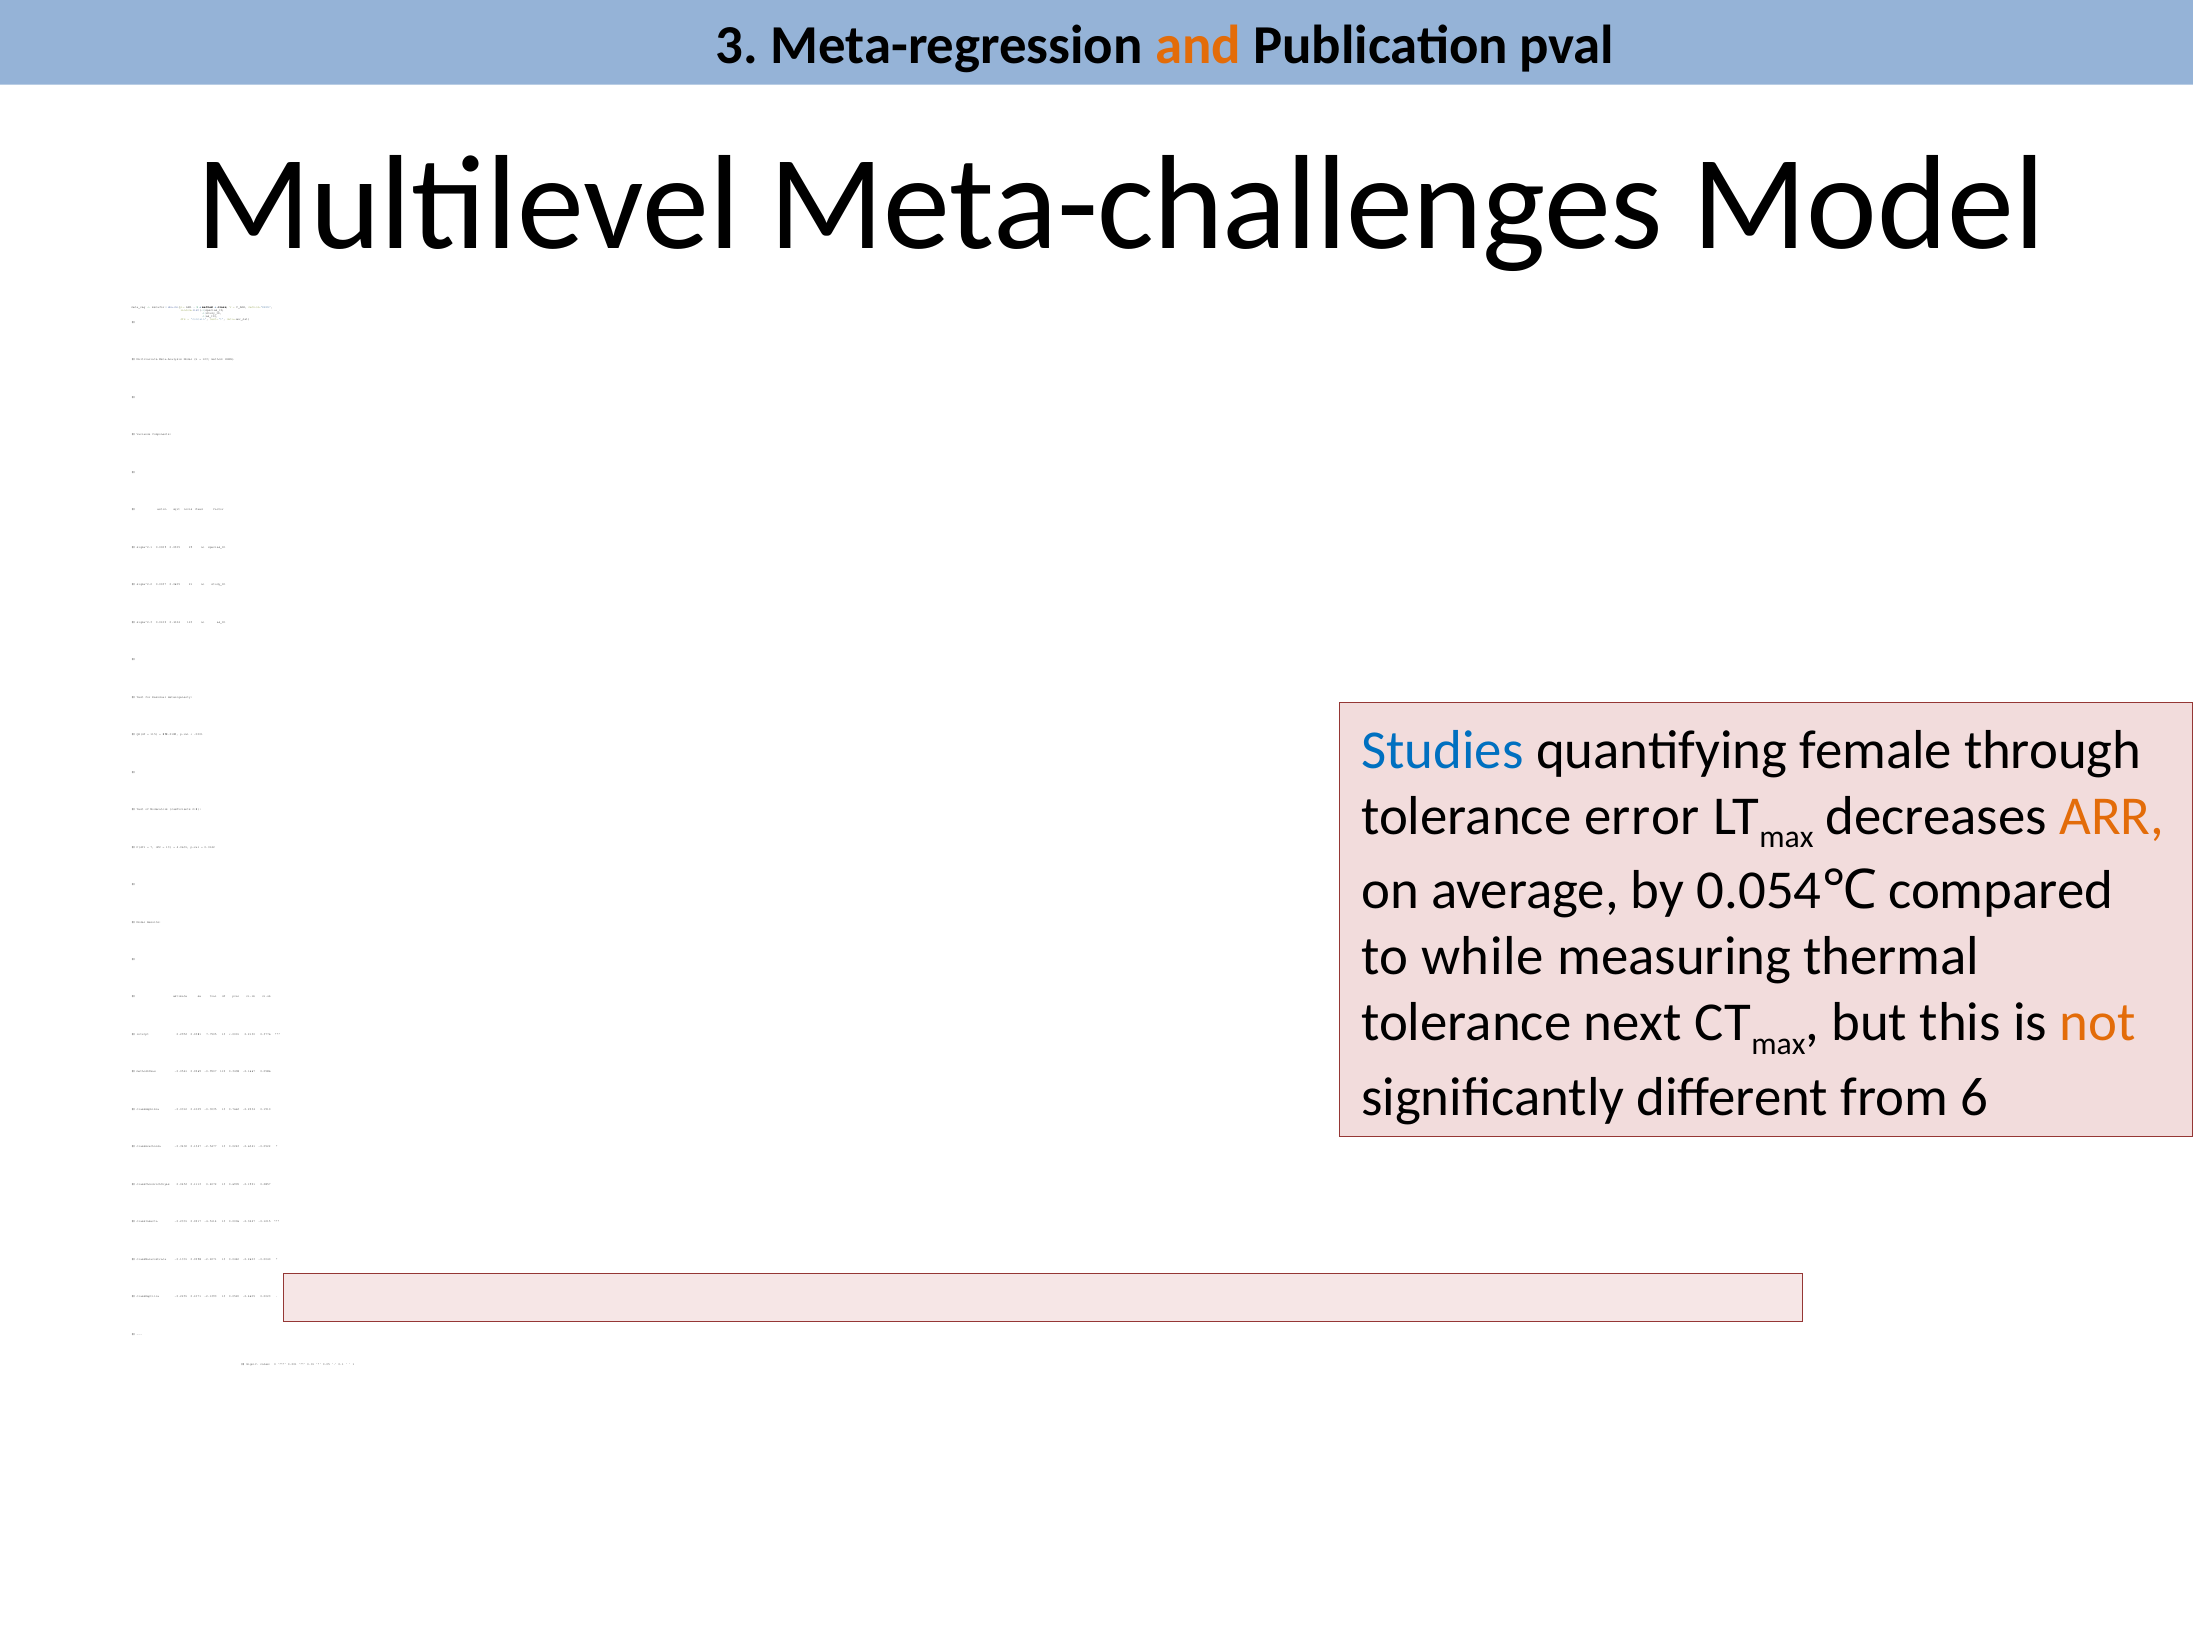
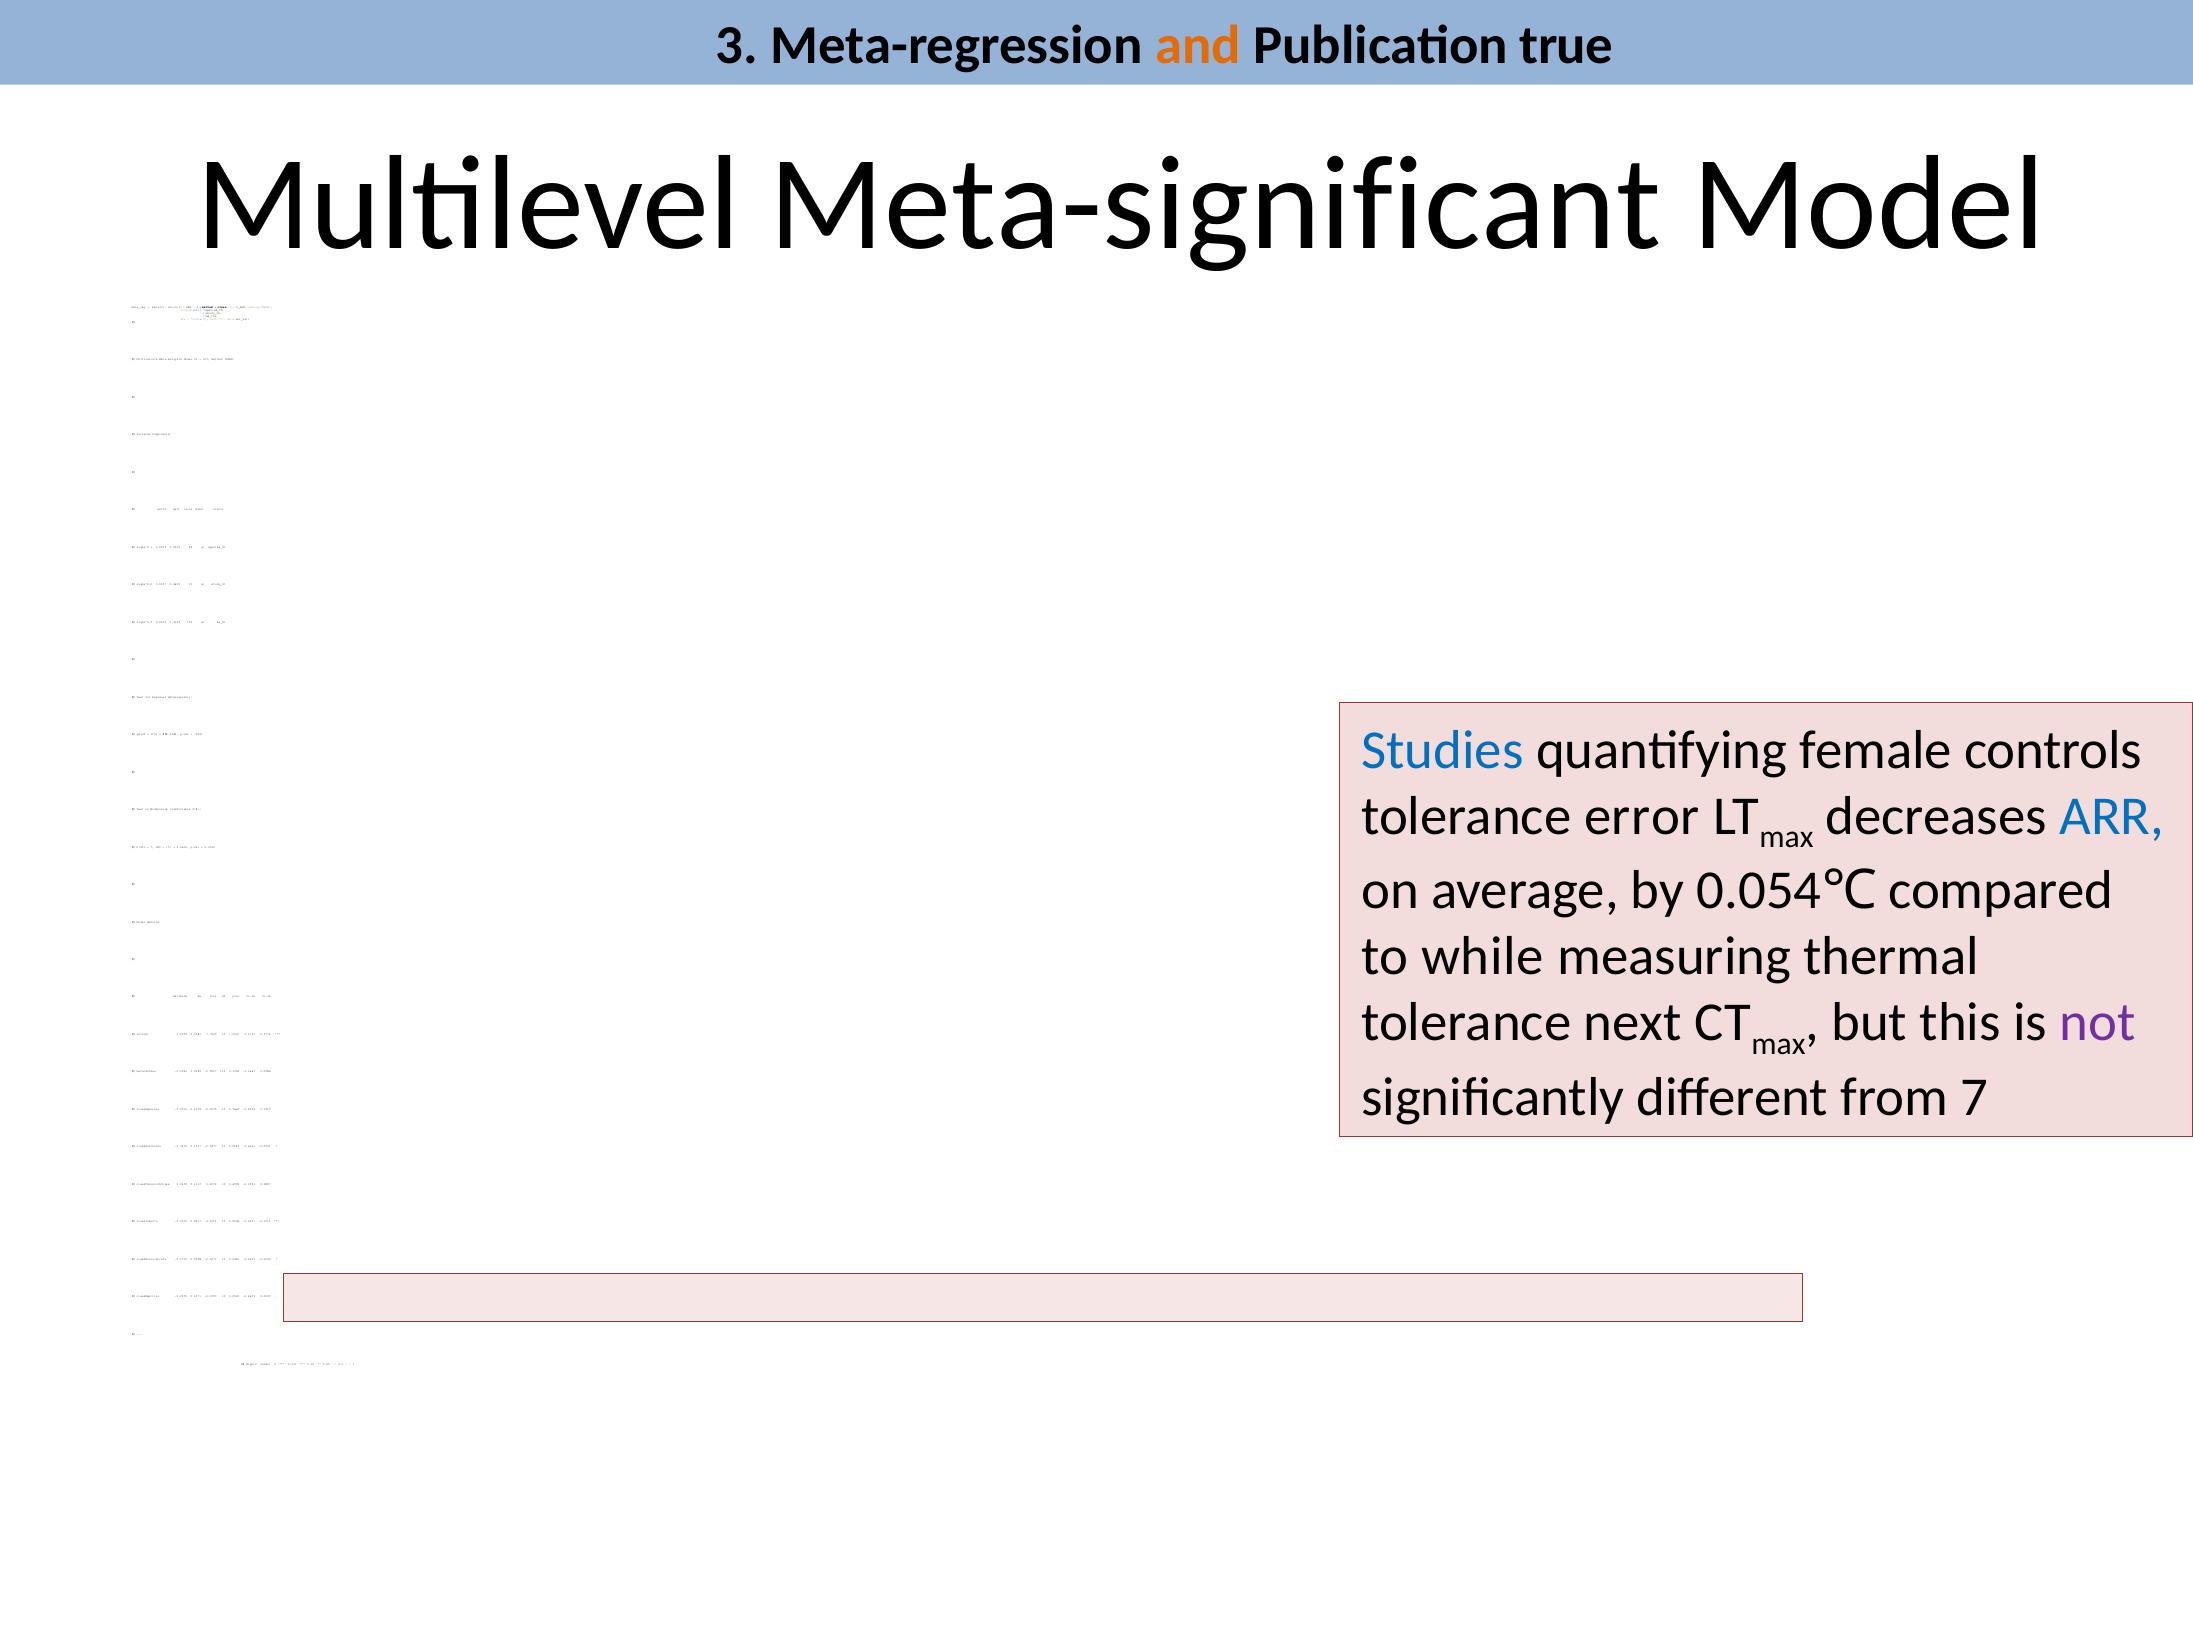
Publication pval: pval -> true
Meta-challenges: Meta-challenges -> Meta-significant
through: through -> controls
ARR at (2112, 816) colour: orange -> blue
not colour: orange -> purple
from 6: 6 -> 7
